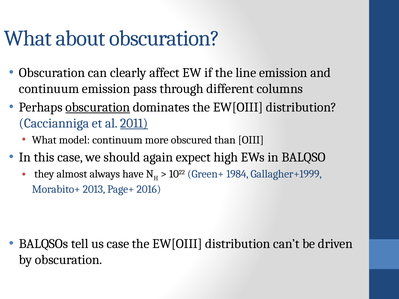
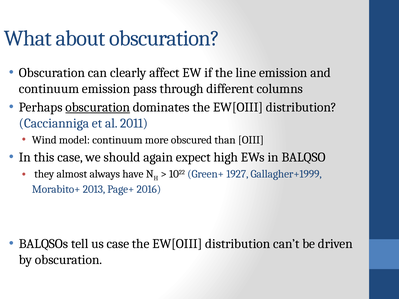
2011 underline: present -> none
What at (44, 140): What -> Wind
1984: 1984 -> 1927
